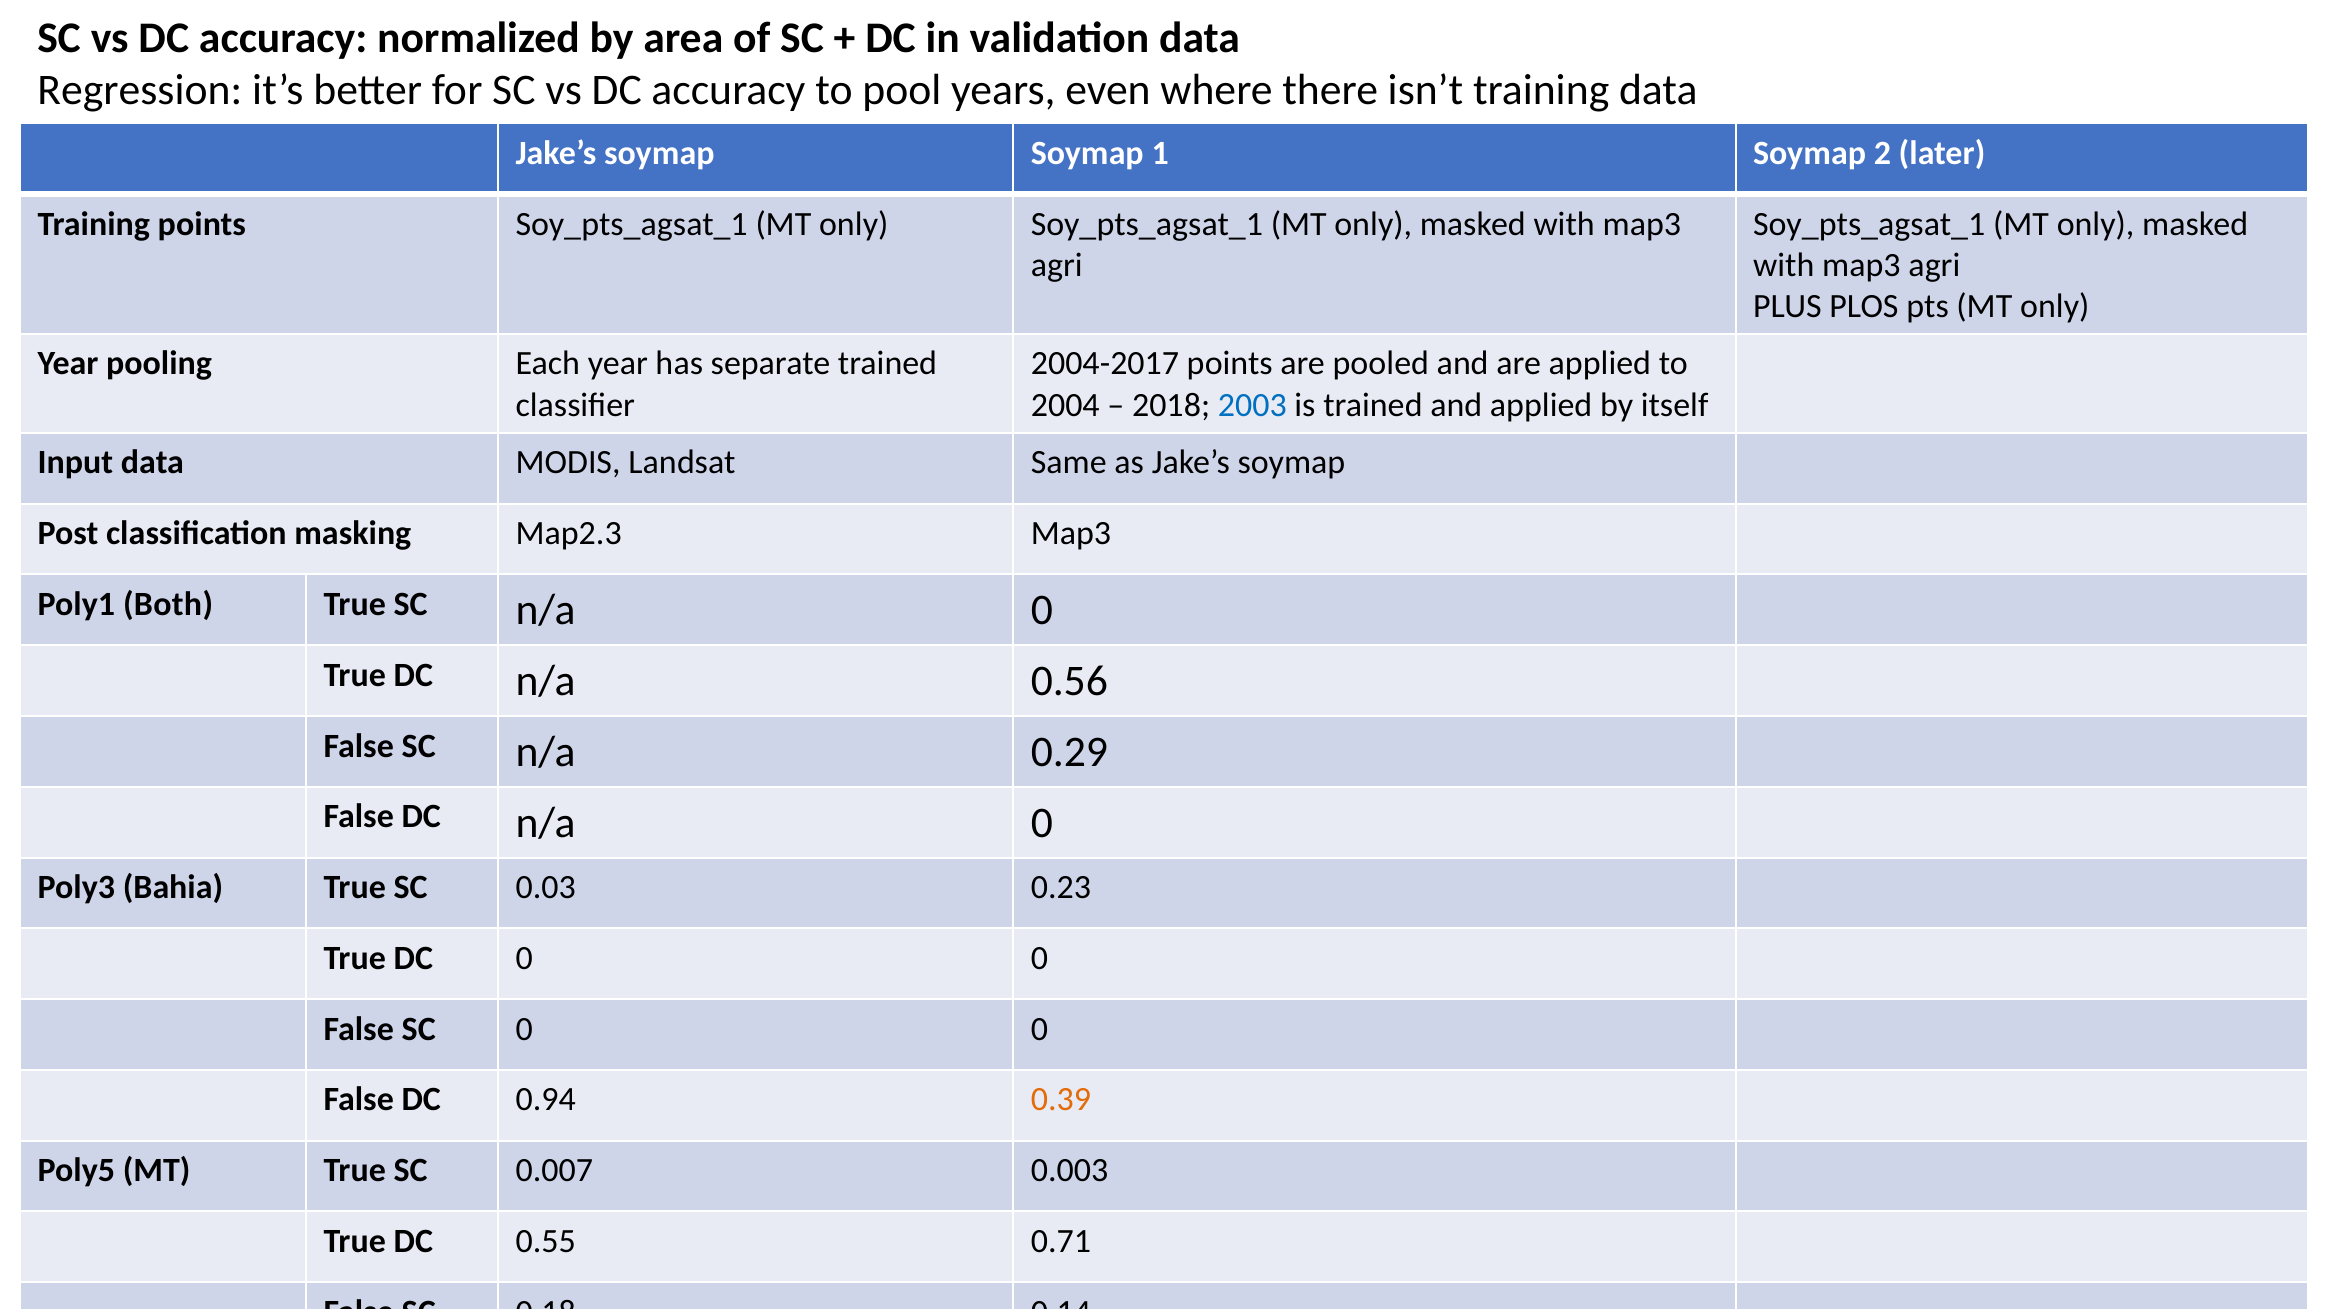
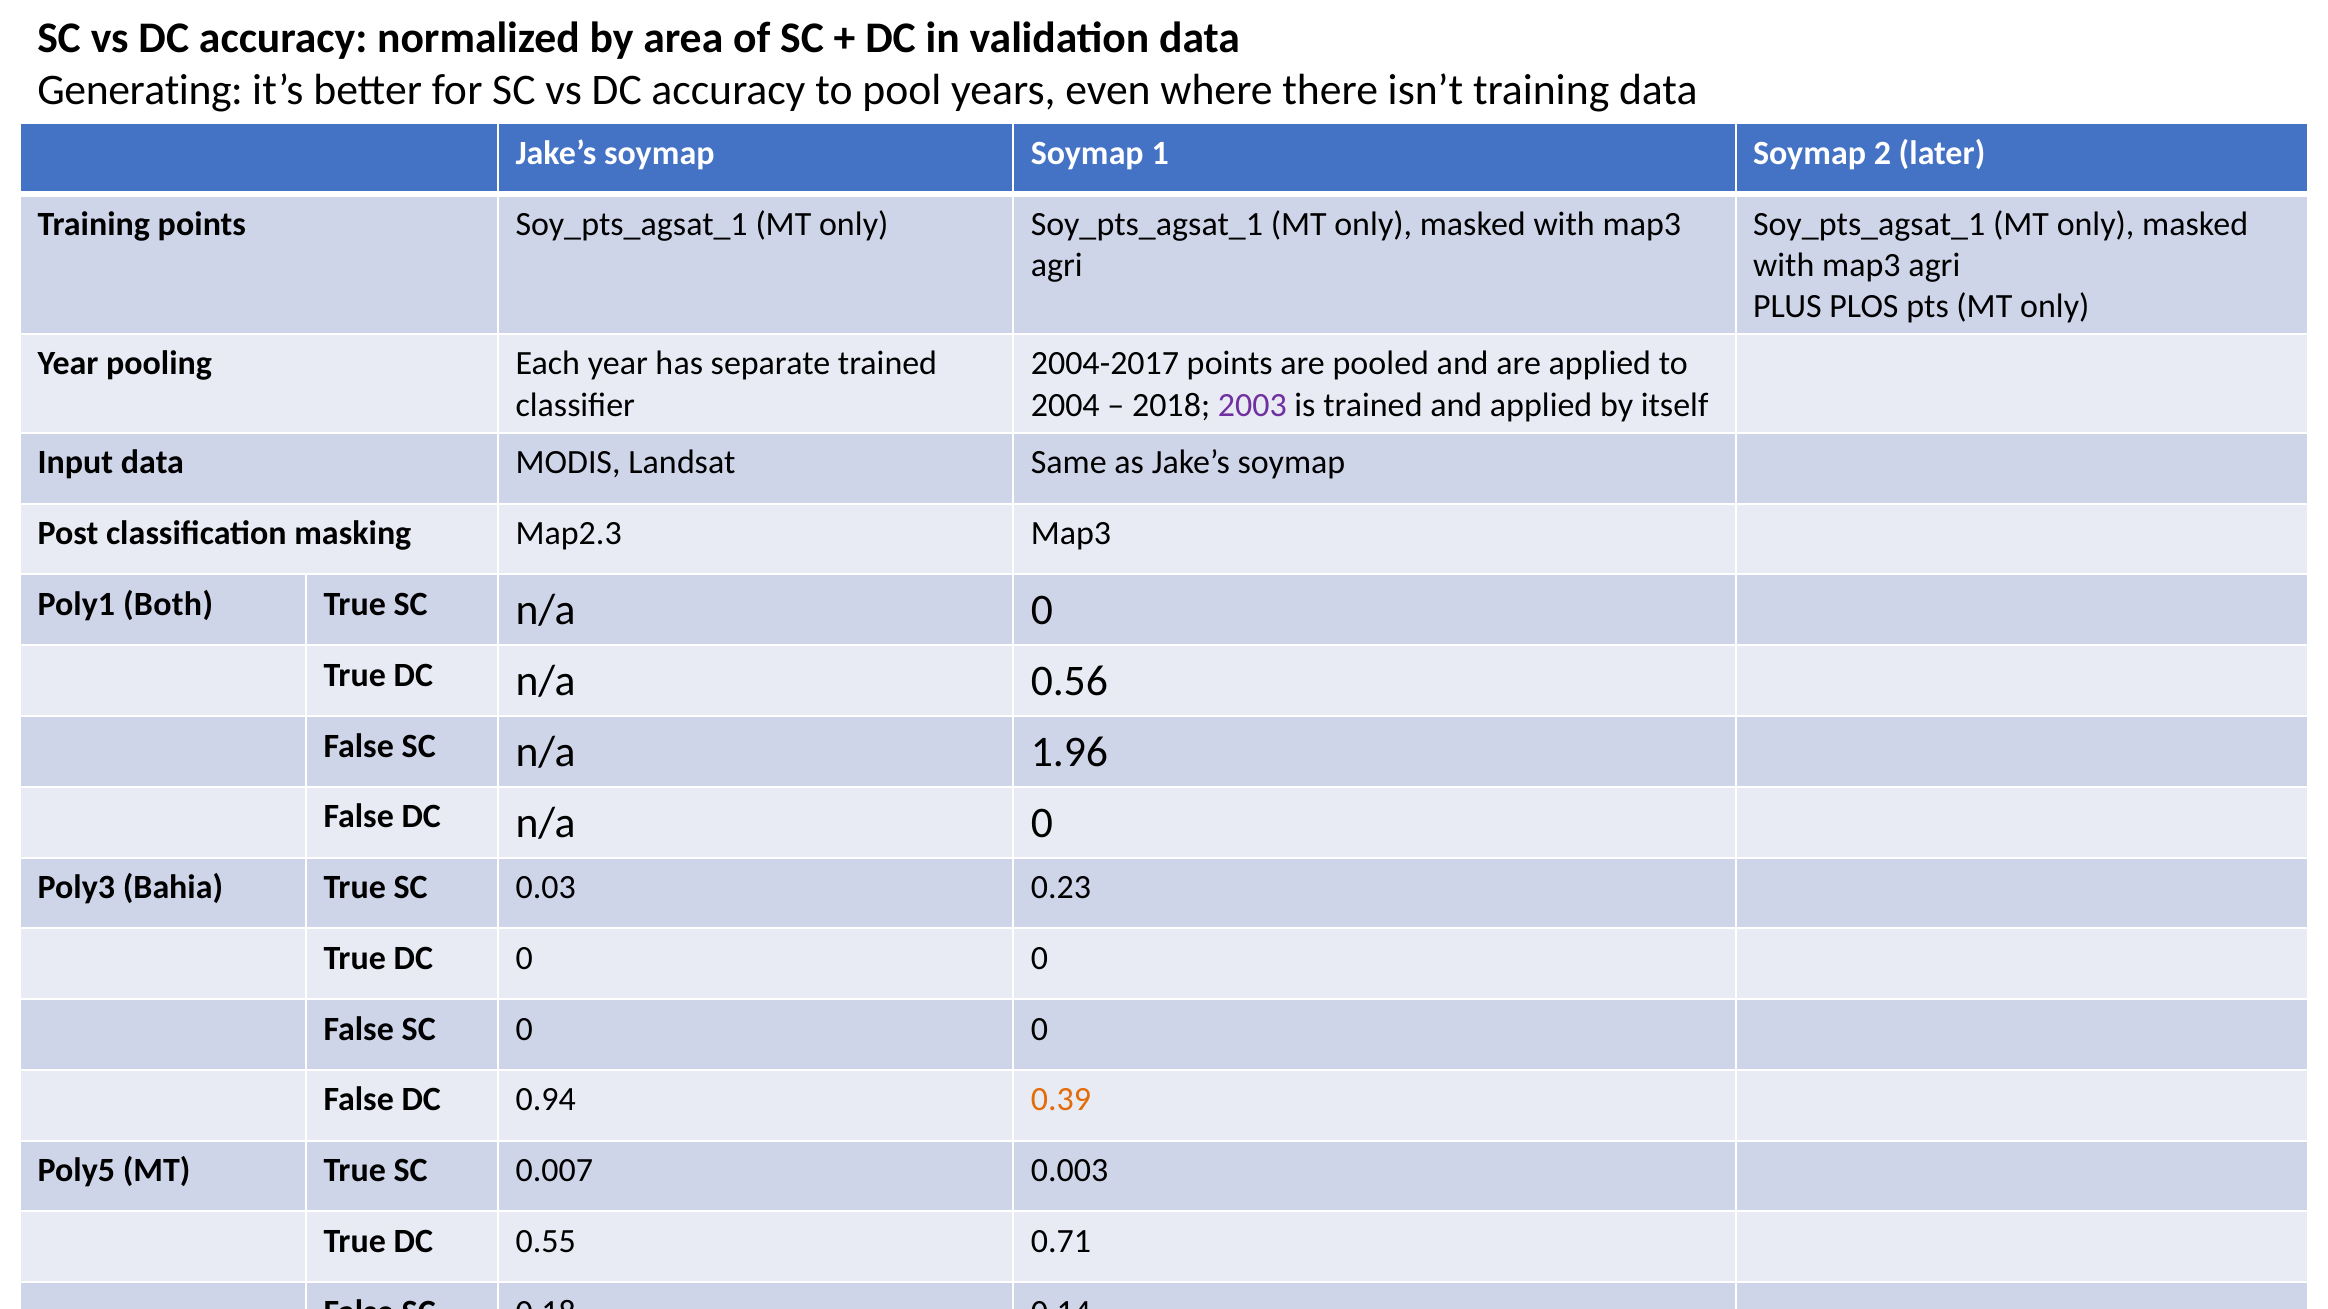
Regression: Regression -> Generating
2003 colour: blue -> purple
0.29: 0.29 -> 1.96
